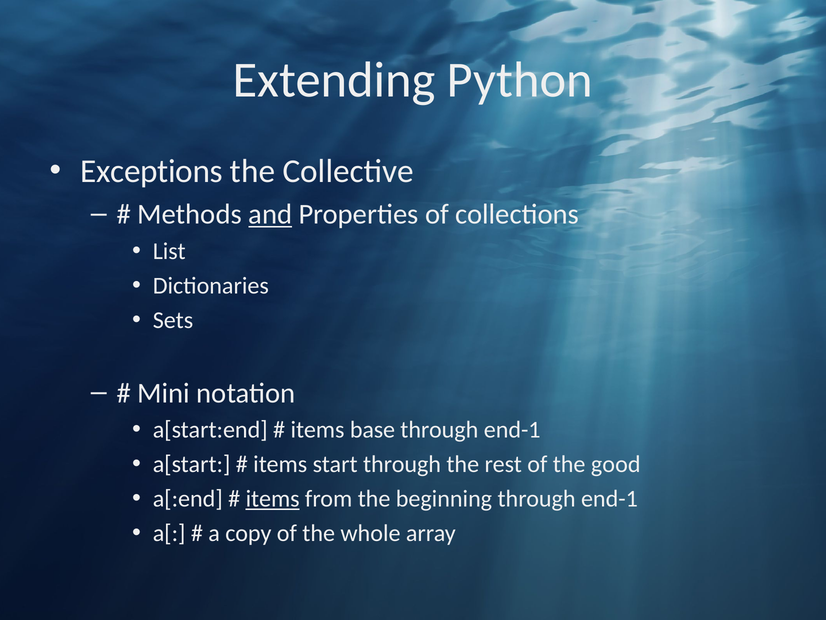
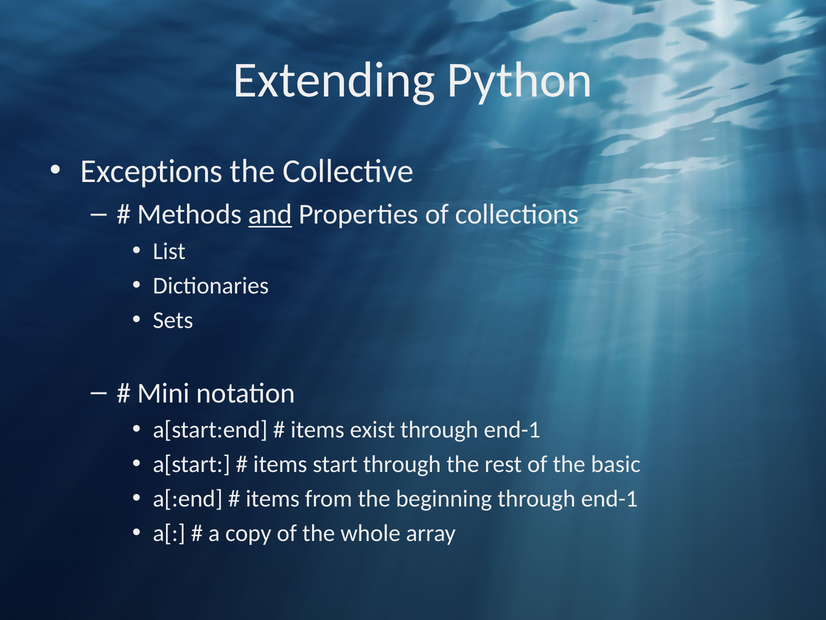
base: base -> exist
good: good -> basic
items at (273, 498) underline: present -> none
